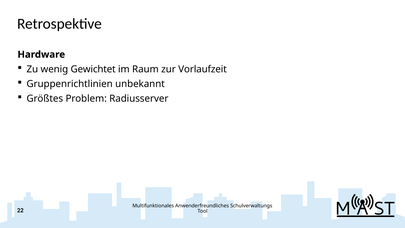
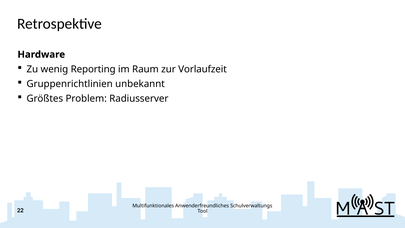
Gewichtet: Gewichtet -> Reporting
